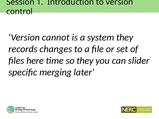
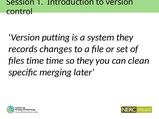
cannot: cannot -> putting
files here: here -> time
slider: slider -> clean
